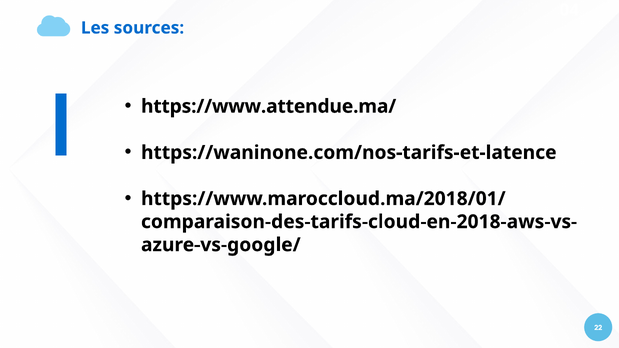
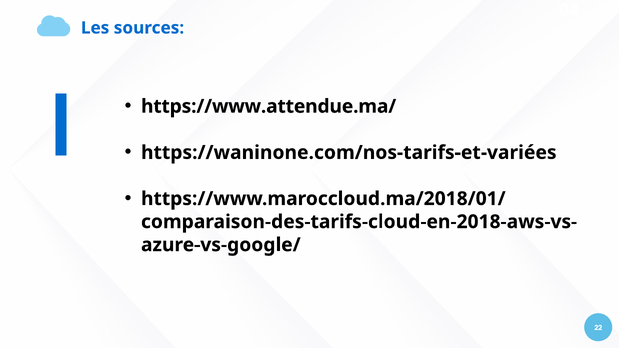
https://waninone.com/nos-tarifs-et-latence: https://waninone.com/nos-tarifs-et-latence -> https://waninone.com/nos-tarifs-et-variées
